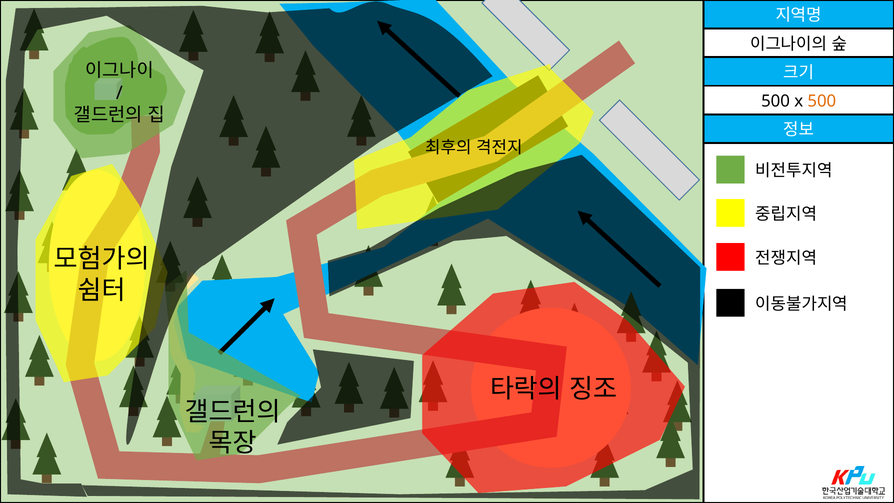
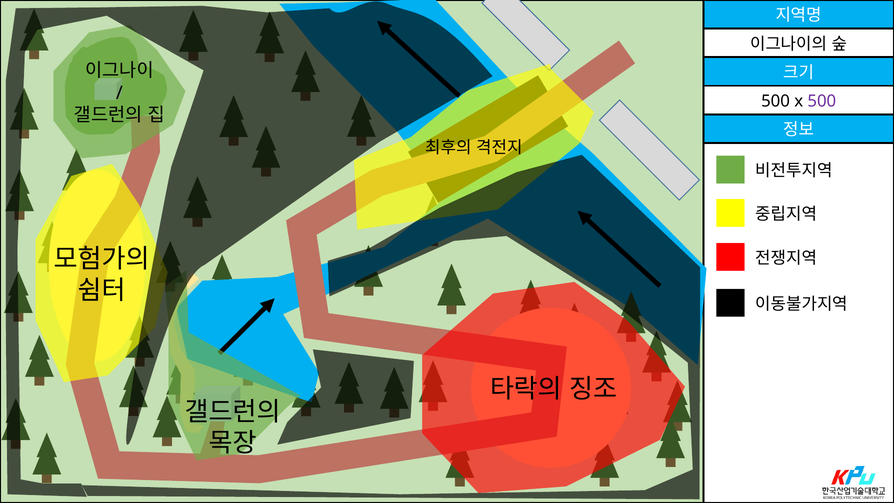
500 at (822, 101) colour: orange -> purple
